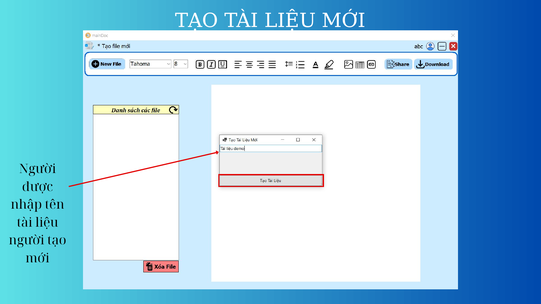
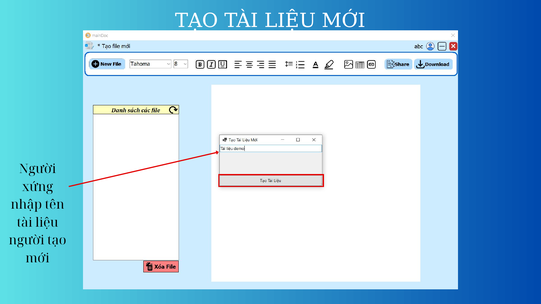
được: được -> xứng
